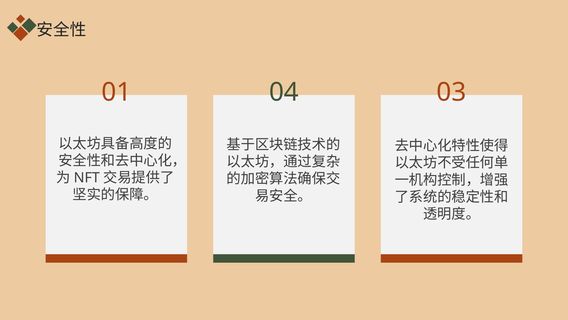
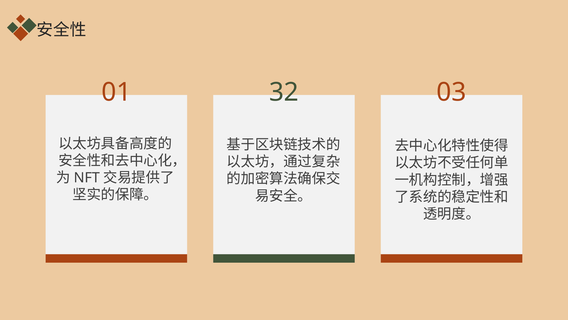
04: 04 -> 32
